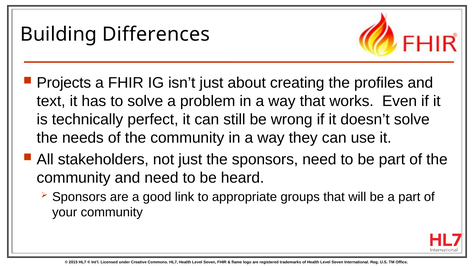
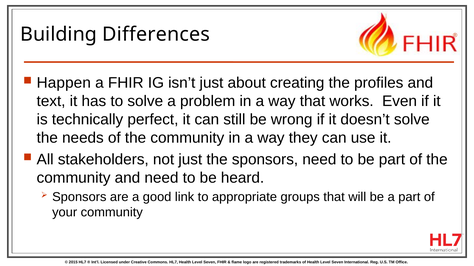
Projects: Projects -> Happen
